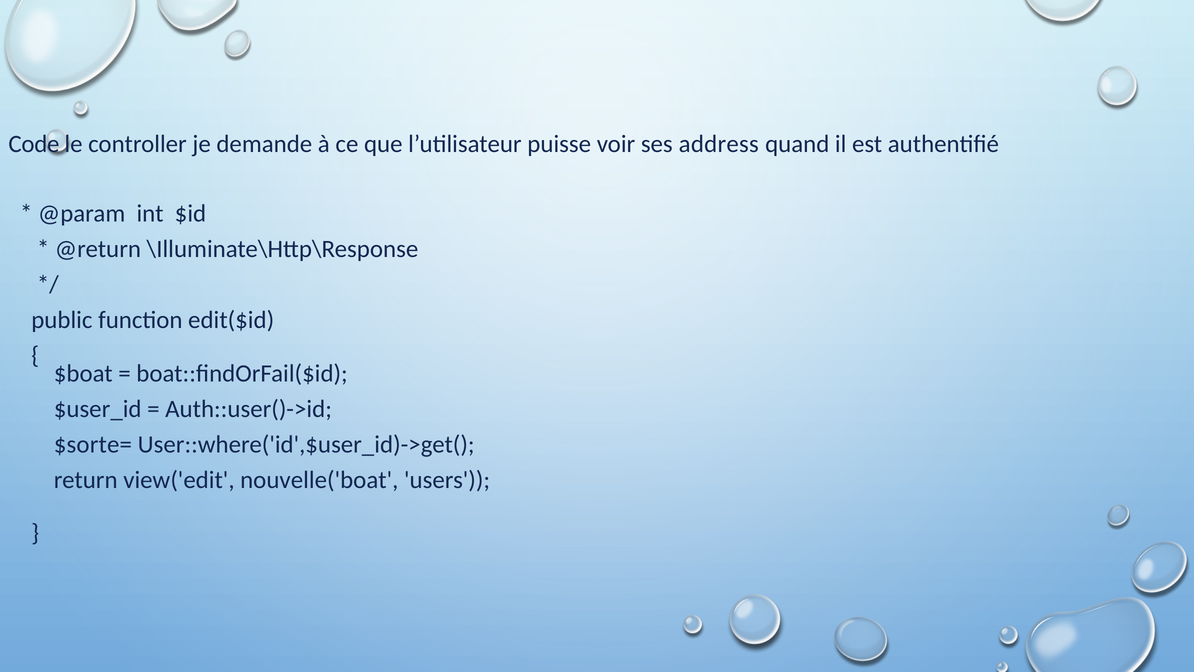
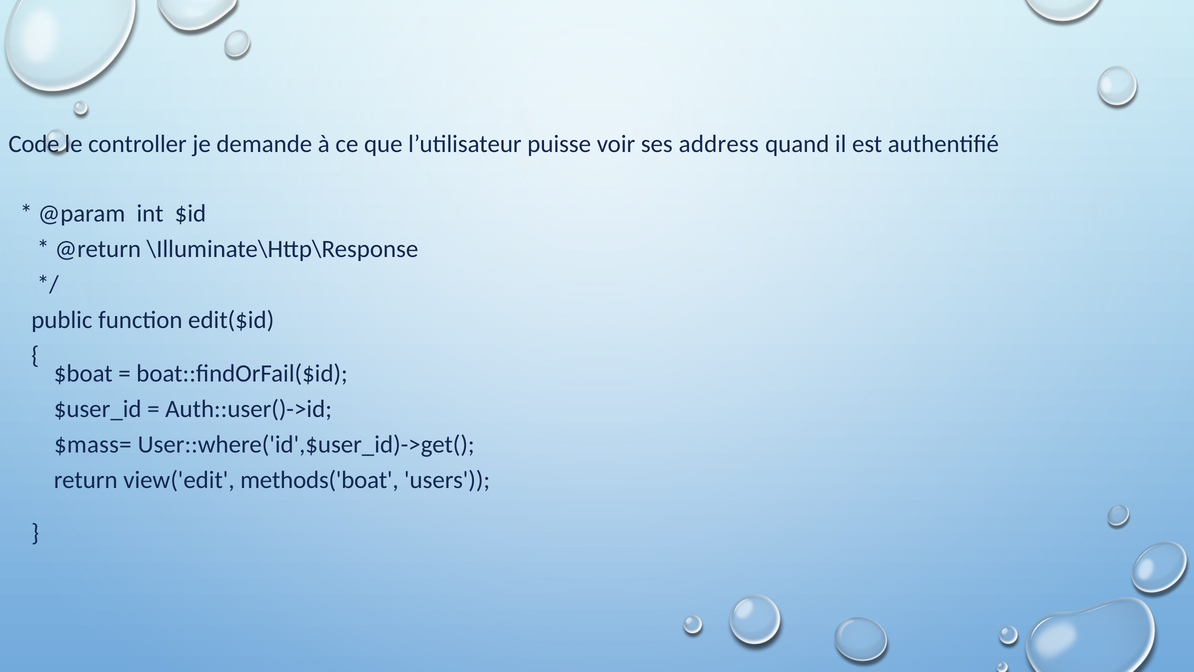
$sorte=: $sorte= -> $mass=
nouvelle('boat: nouvelle('boat -> methods('boat
